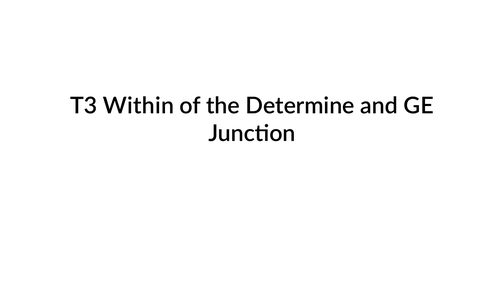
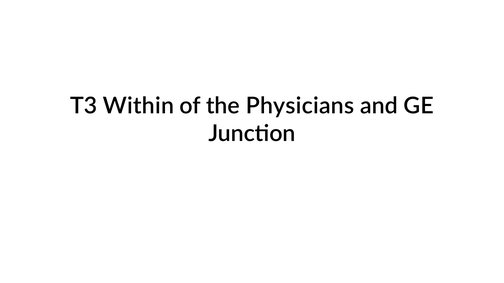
Determine: Determine -> Physicians
